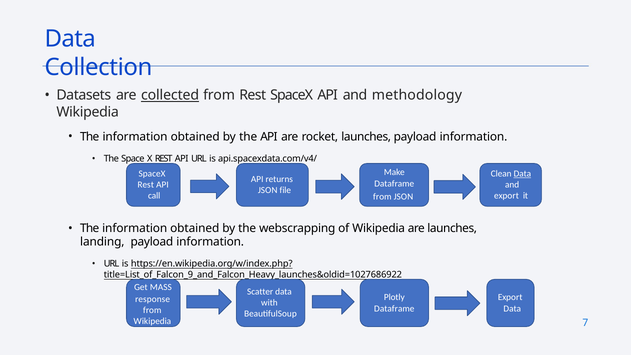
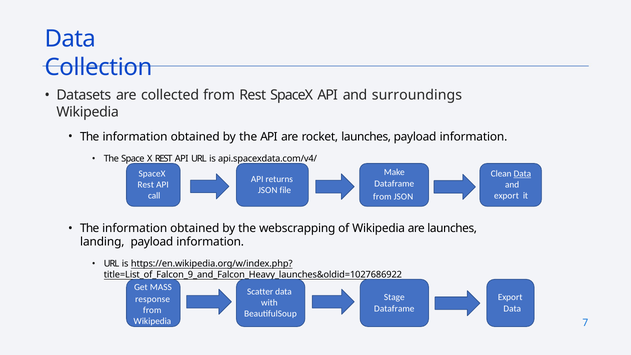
collected underline: present -> none
methodology: methodology -> surroundings
Plotly: Plotly -> Stage
